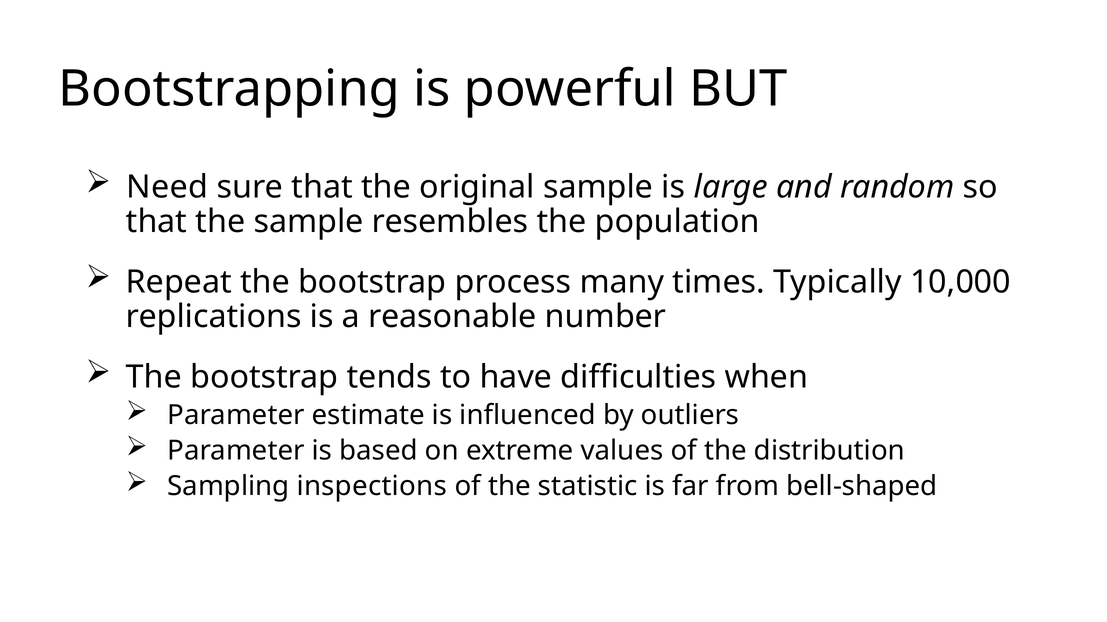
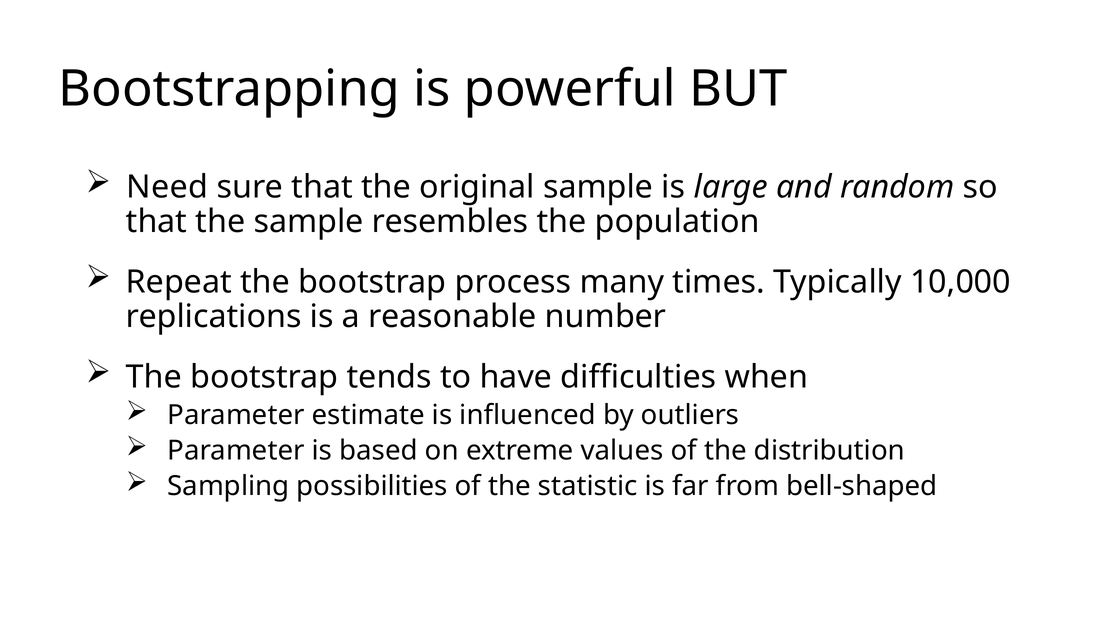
inspections: inspections -> possibilities
